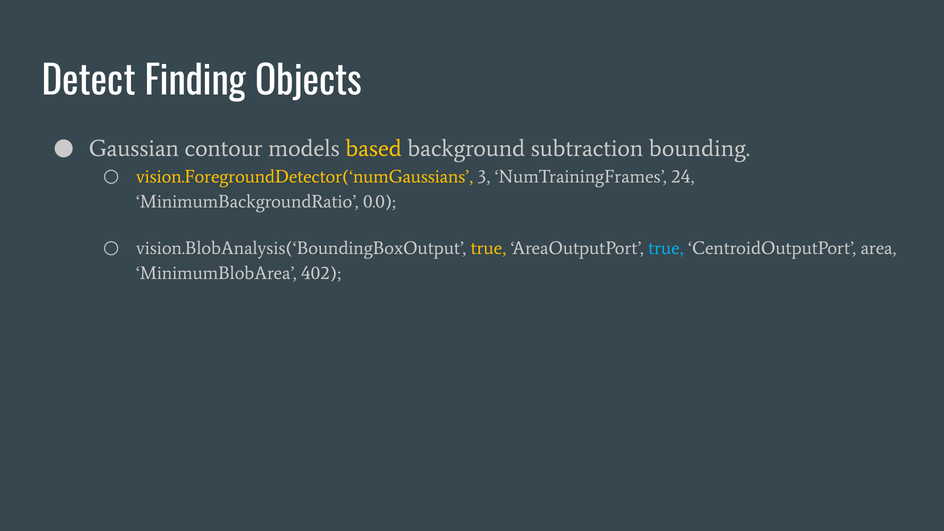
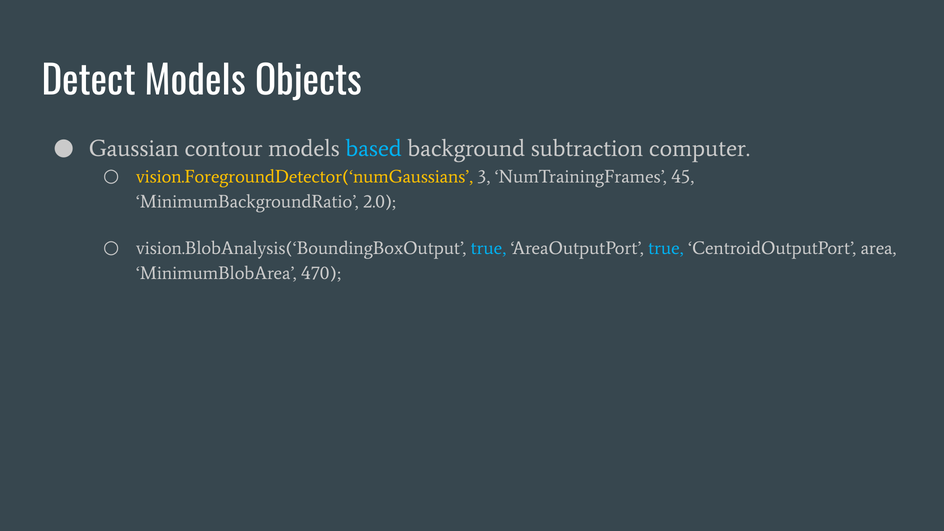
Detect Finding: Finding -> Models
based colour: yellow -> light blue
bounding: bounding -> computer
24: 24 -> 45
0.0: 0.0 -> 2.0
true at (488, 248) colour: yellow -> light blue
402: 402 -> 470
